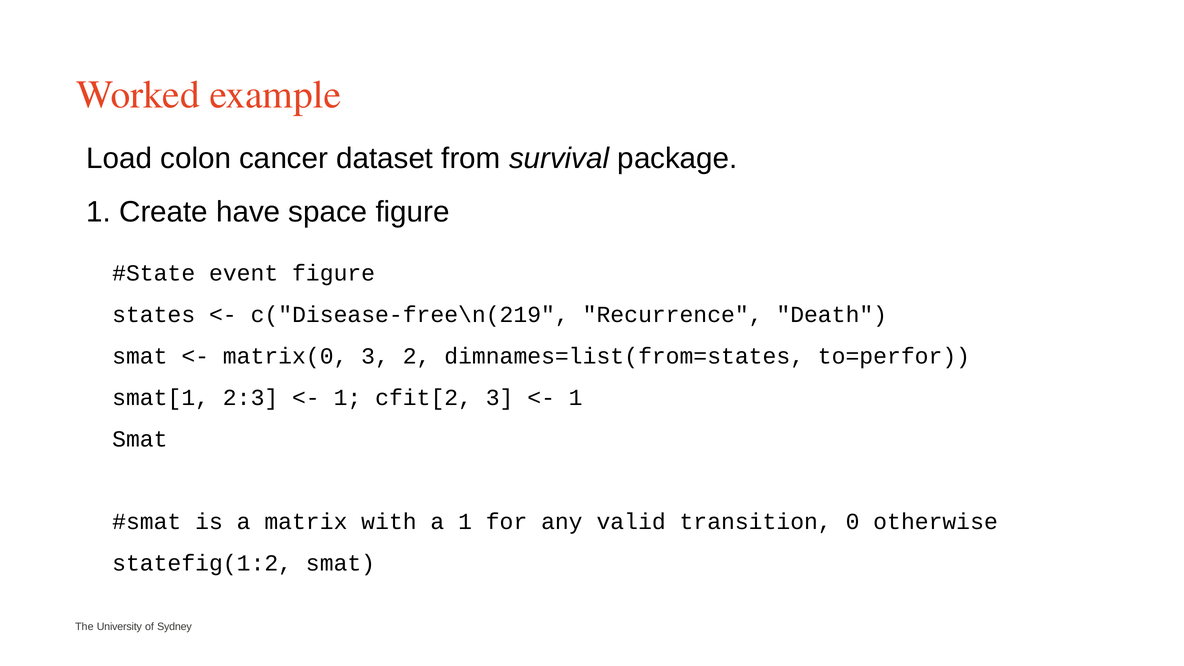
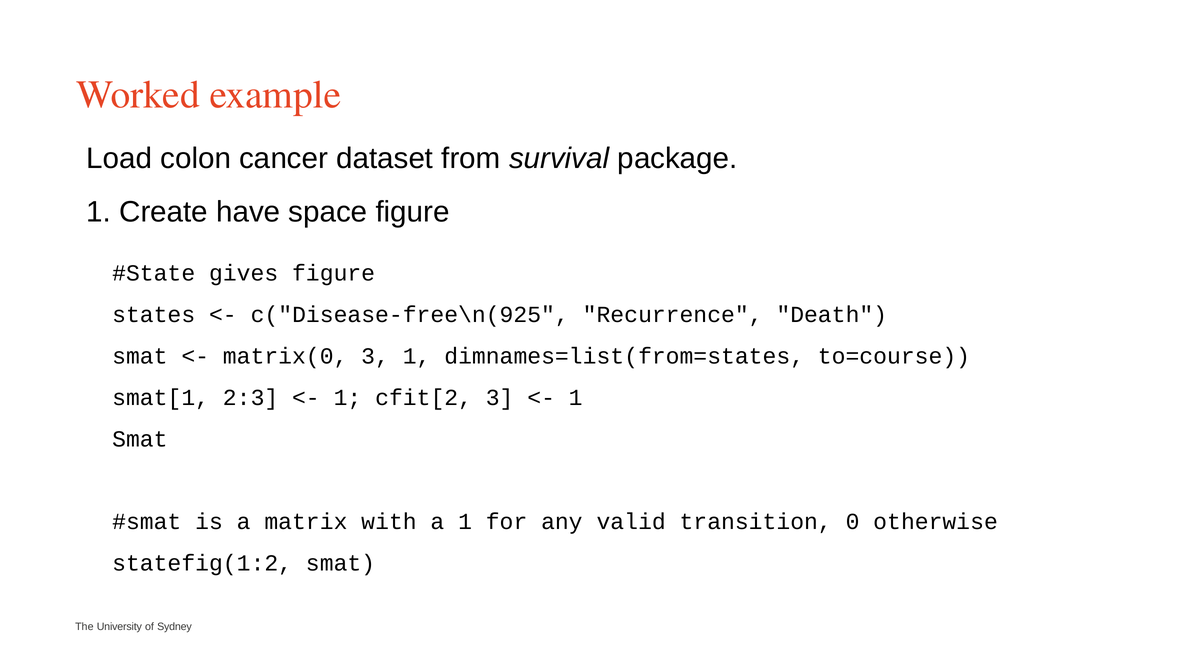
event: event -> gives
c("Disease-free\n(219: c("Disease-free\n(219 -> c("Disease-free\n(925
3 2: 2 -> 1
to=perfor: to=perfor -> to=course
